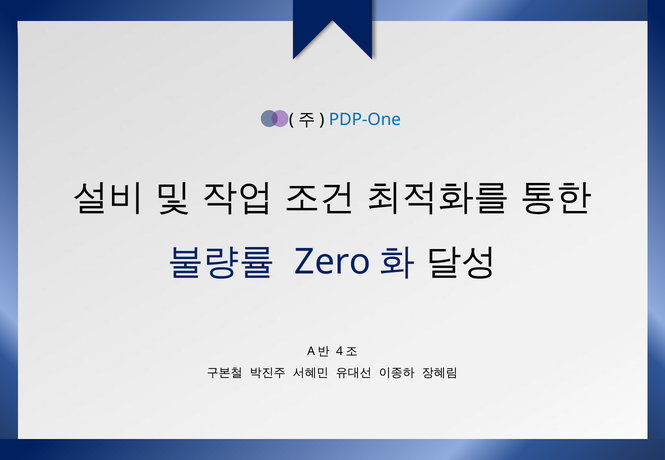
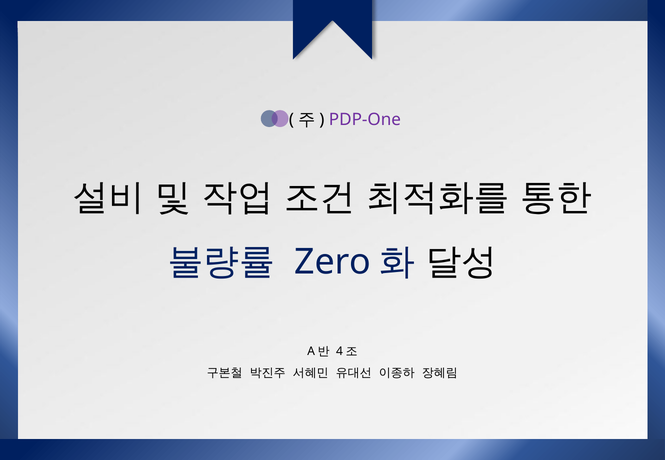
PDP-One colour: blue -> purple
